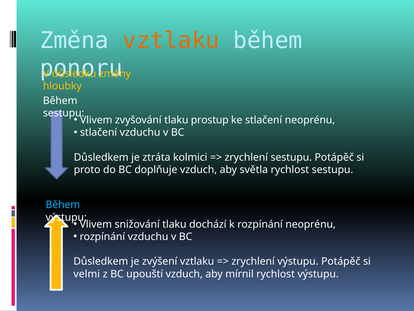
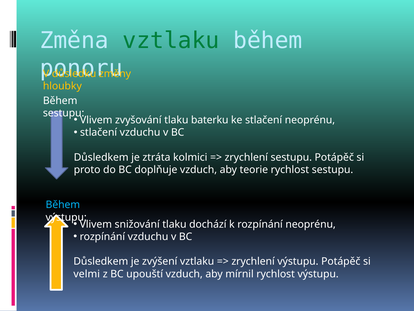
vztlaku at (171, 41) colour: orange -> green
prostup: prostup -> baterku
světla: světla -> teorie
